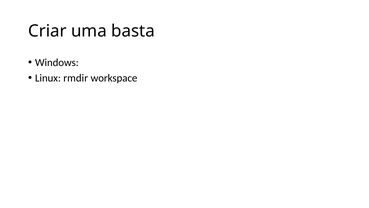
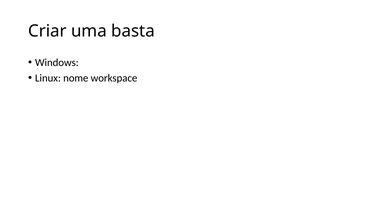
rmdir: rmdir -> nome
